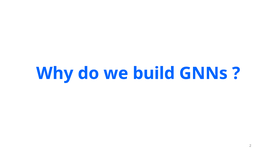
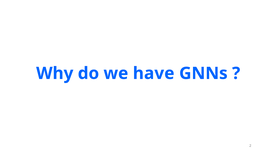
build: build -> have
